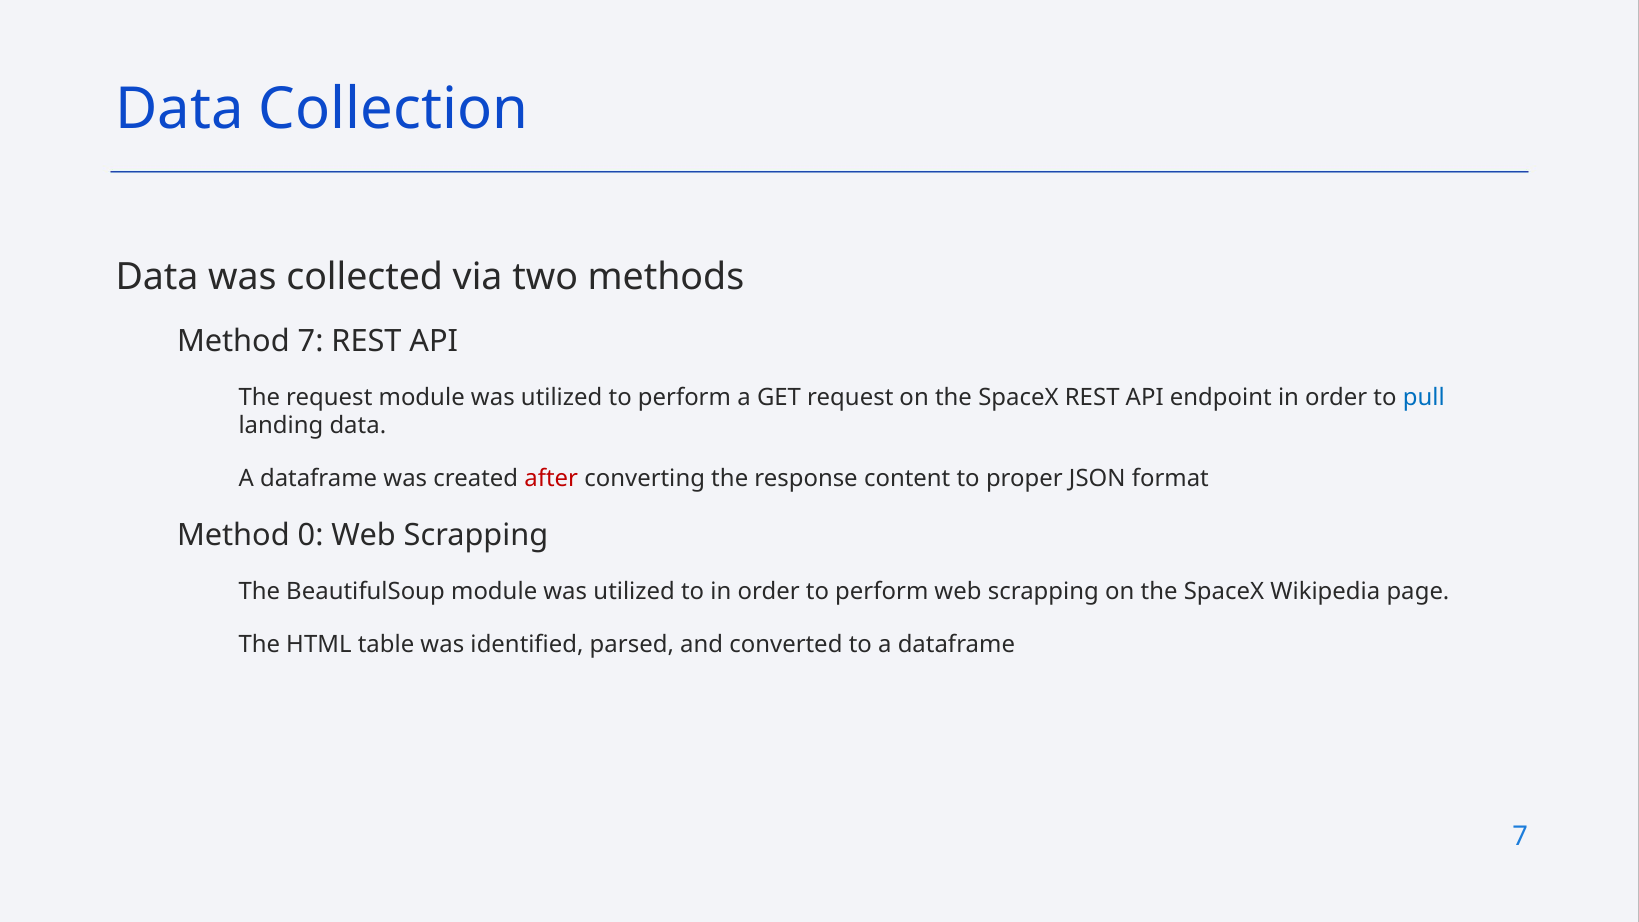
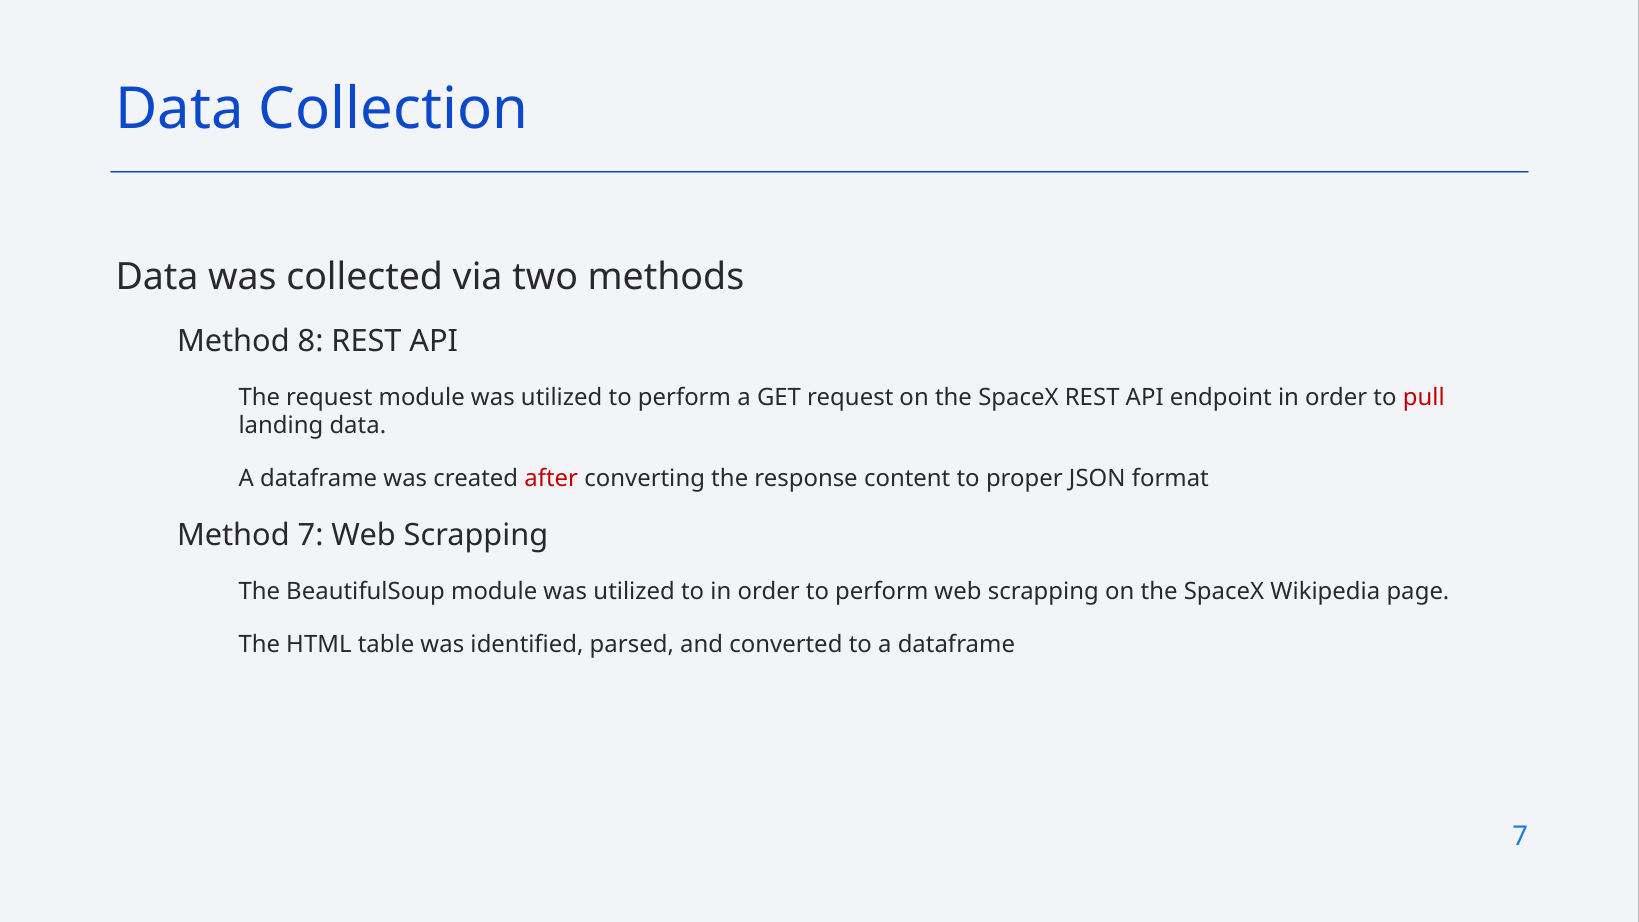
Method 7: 7 -> 8
pull colour: blue -> red
Method 0: 0 -> 7
